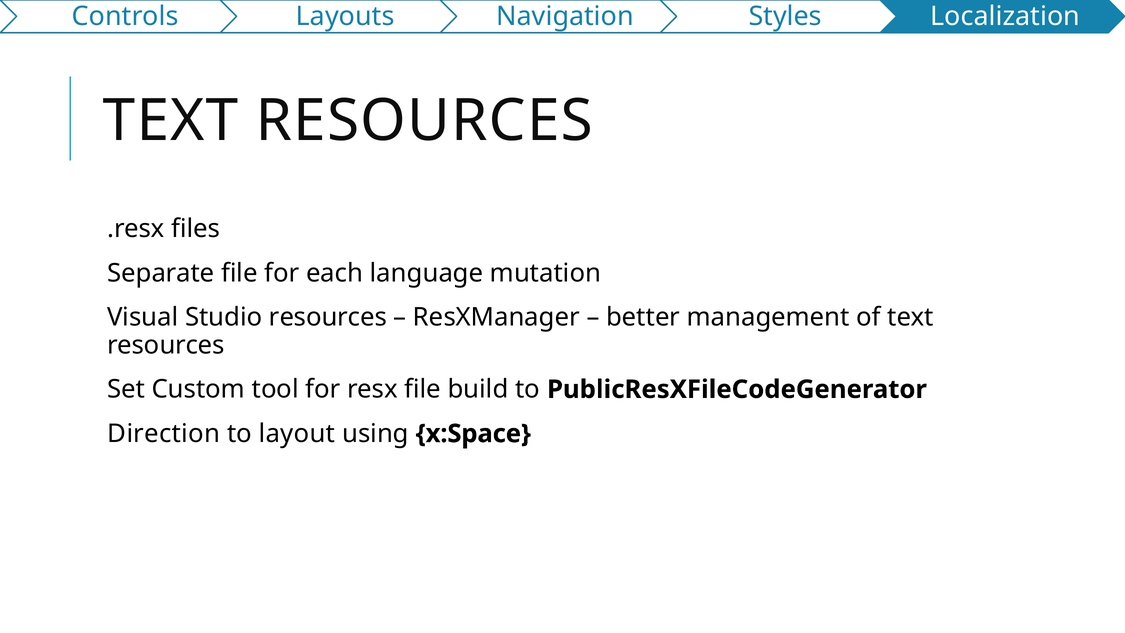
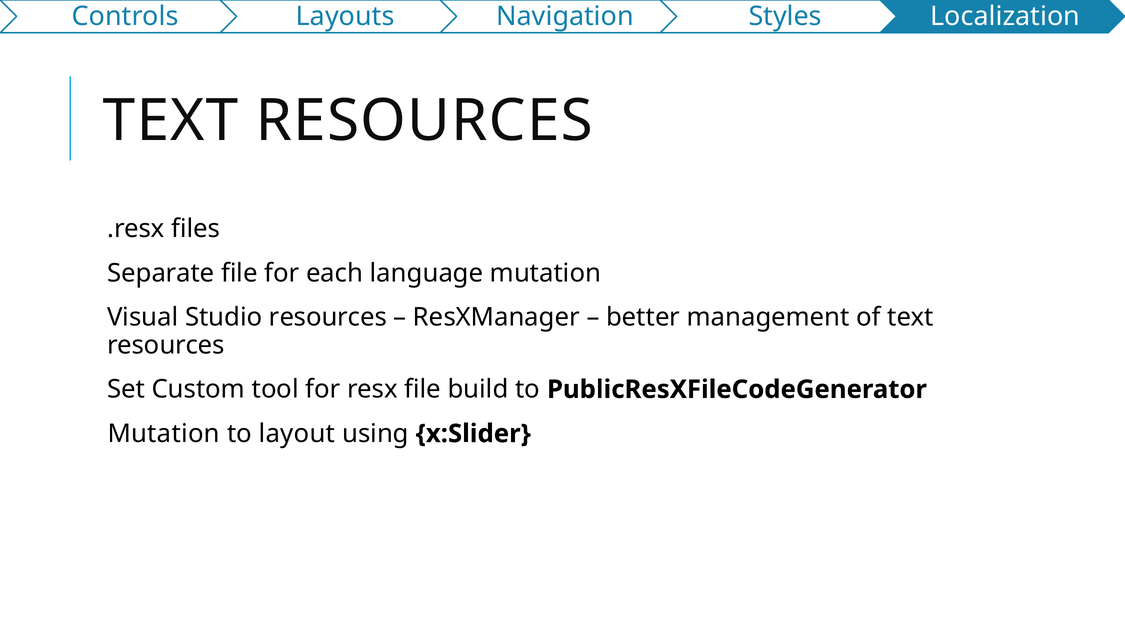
Direction at (164, 434): Direction -> Mutation
x:Space: x:Space -> x:Slider
